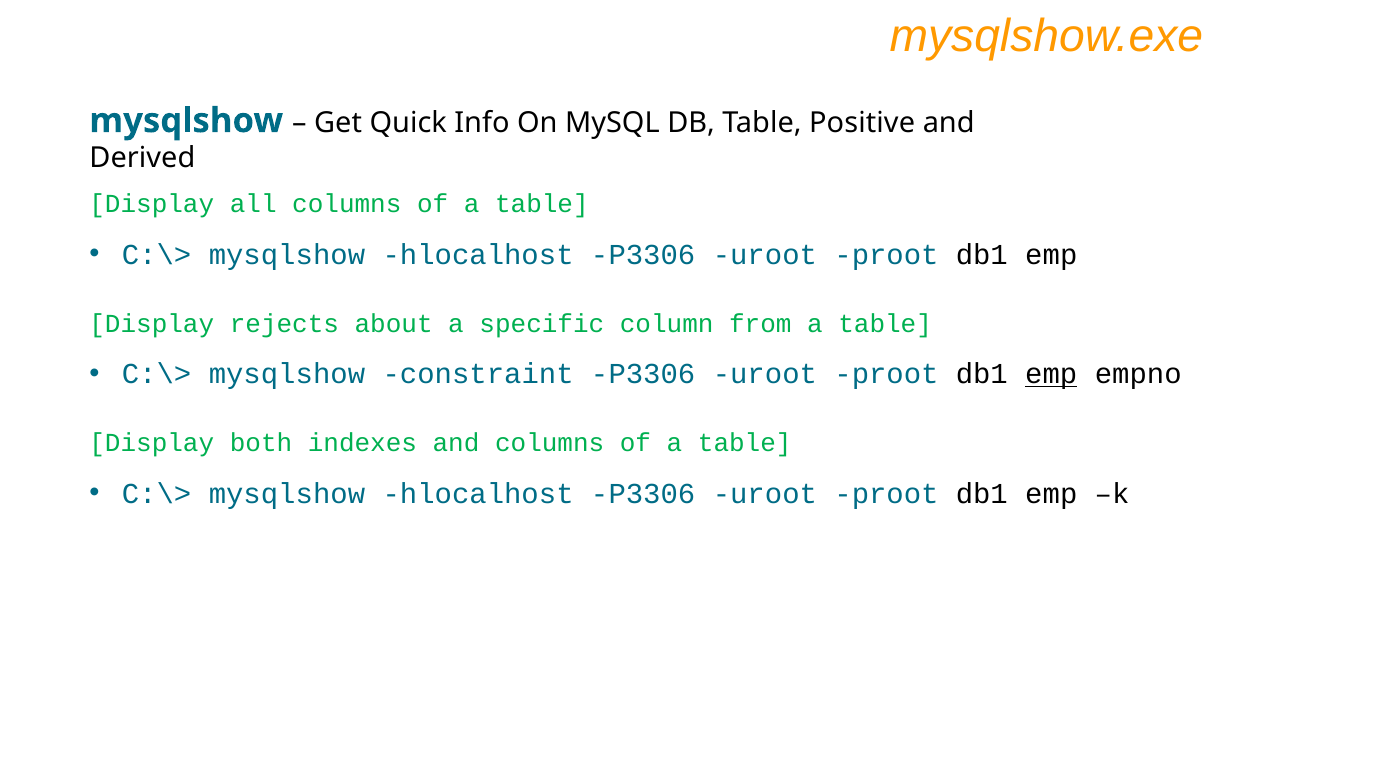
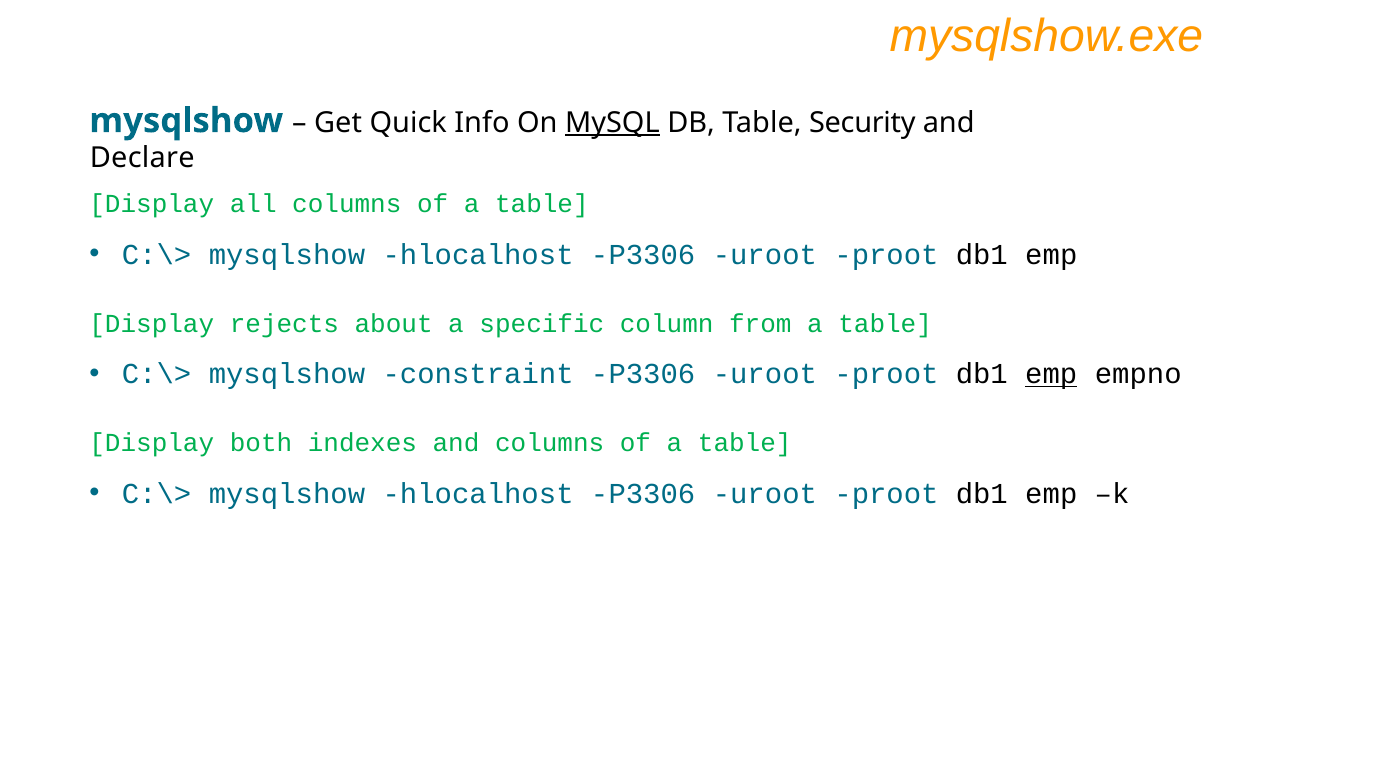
MySQL underline: none -> present
Positive: Positive -> Security
Derived: Derived -> Declare
